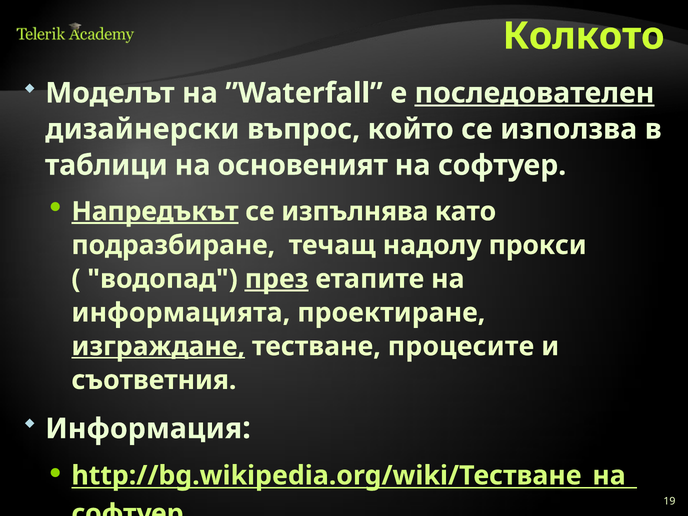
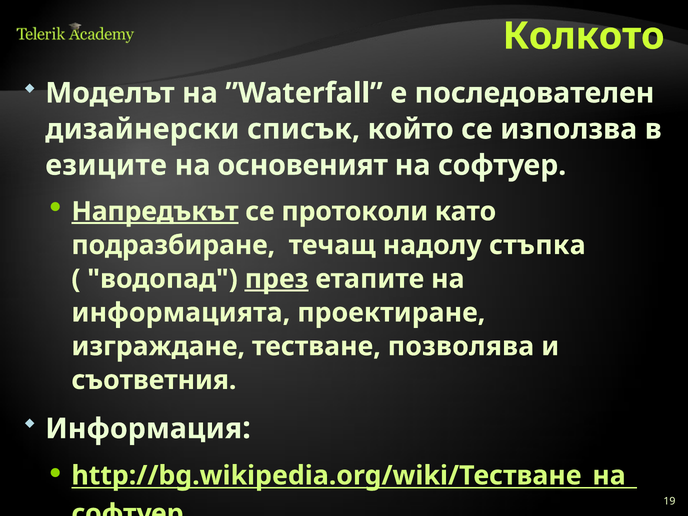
последователен underline: present -> none
въпрос: въпрос -> списък
таблици: таблици -> езиците
изпълнява: изпълнява -> протоколи
прокси: прокси -> стъпка
изграждане underline: present -> none
процесите: процесите -> позволява
